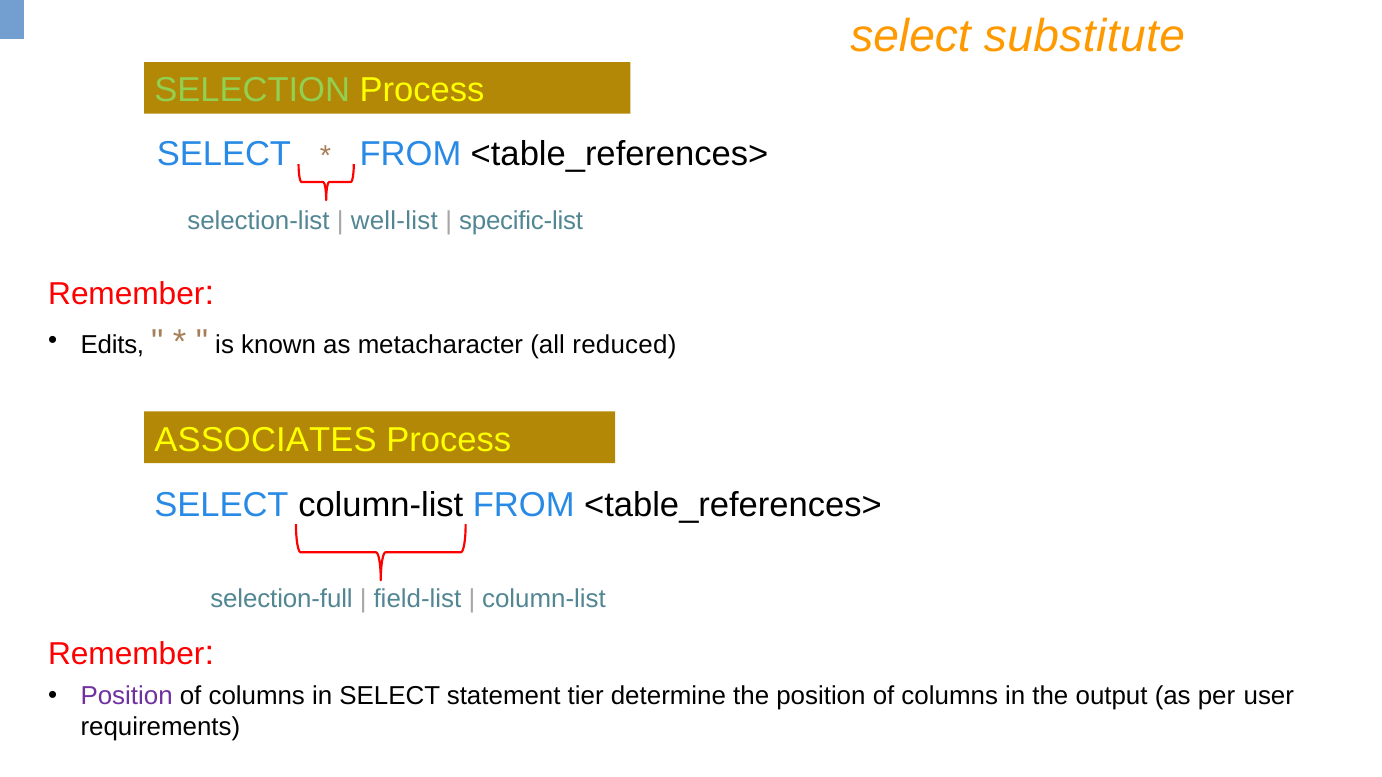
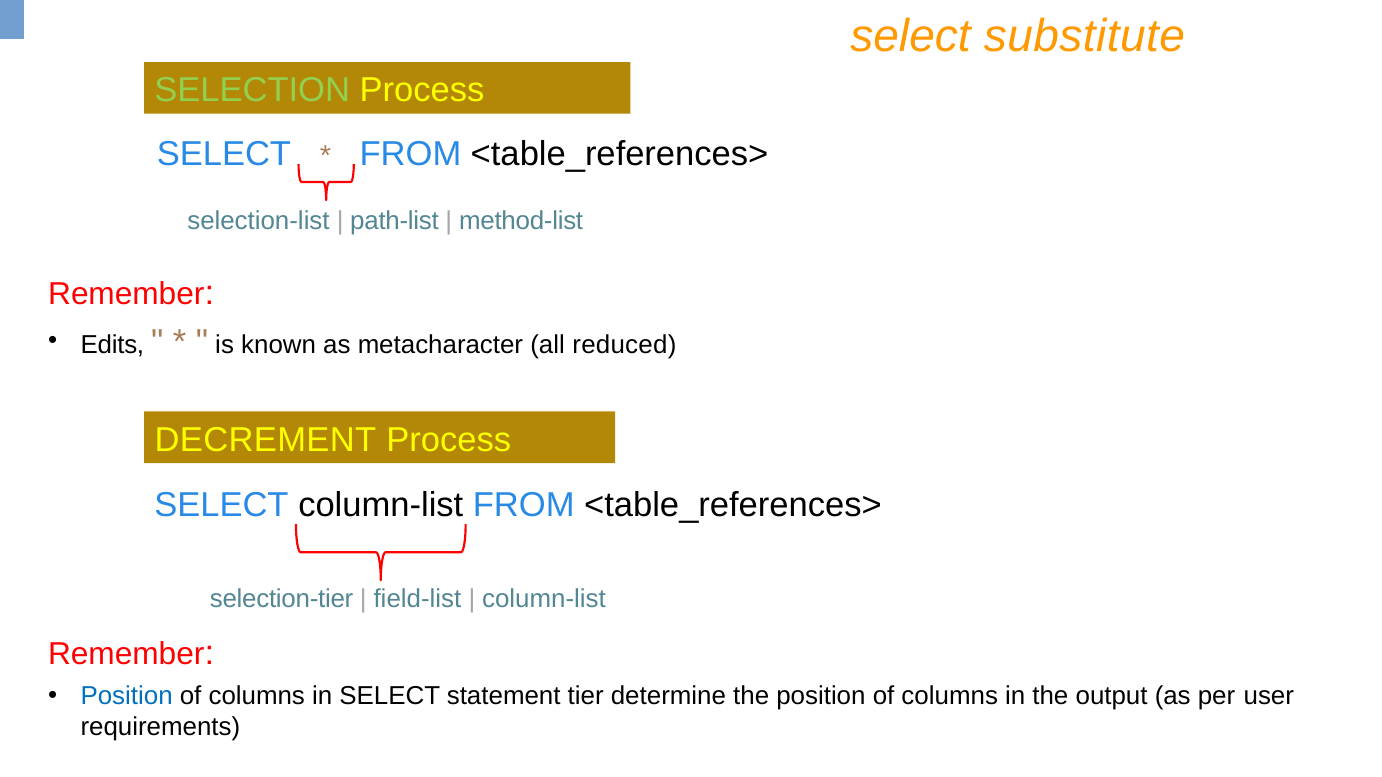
well-list: well-list -> path-list
specific-list: specific-list -> method-list
ASSOCIATES: ASSOCIATES -> DECREMENT
selection-full: selection-full -> selection-tier
Position at (127, 696) colour: purple -> blue
